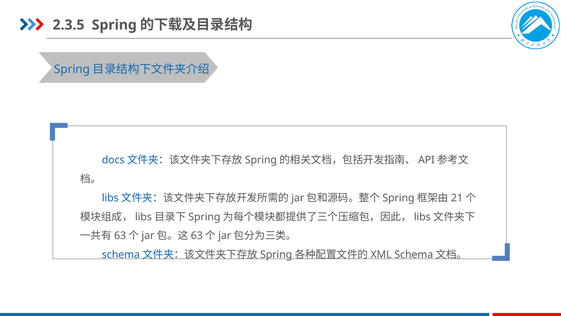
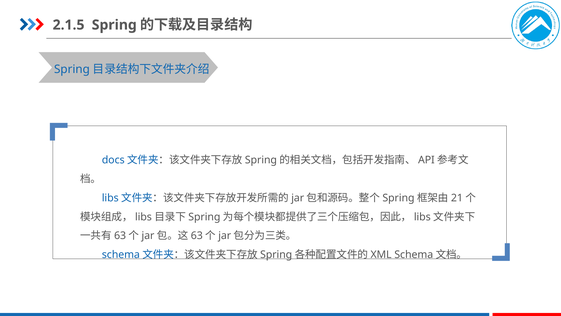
2.3.5: 2.3.5 -> 2.1.5
